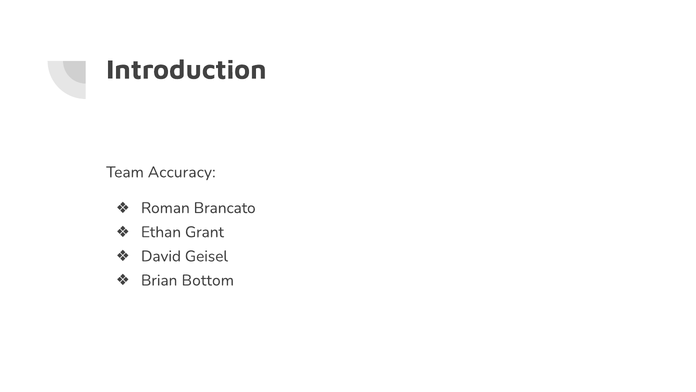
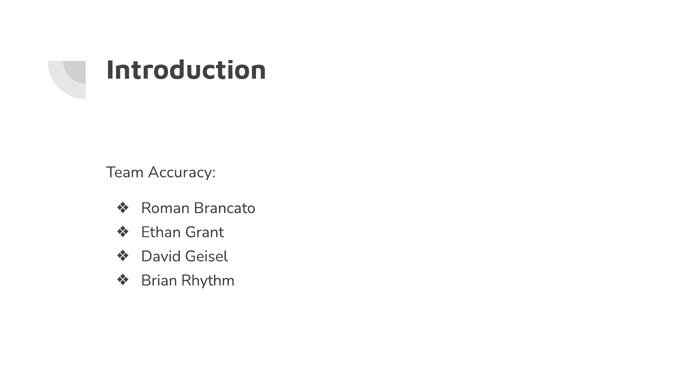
Bottom: Bottom -> Rhythm
